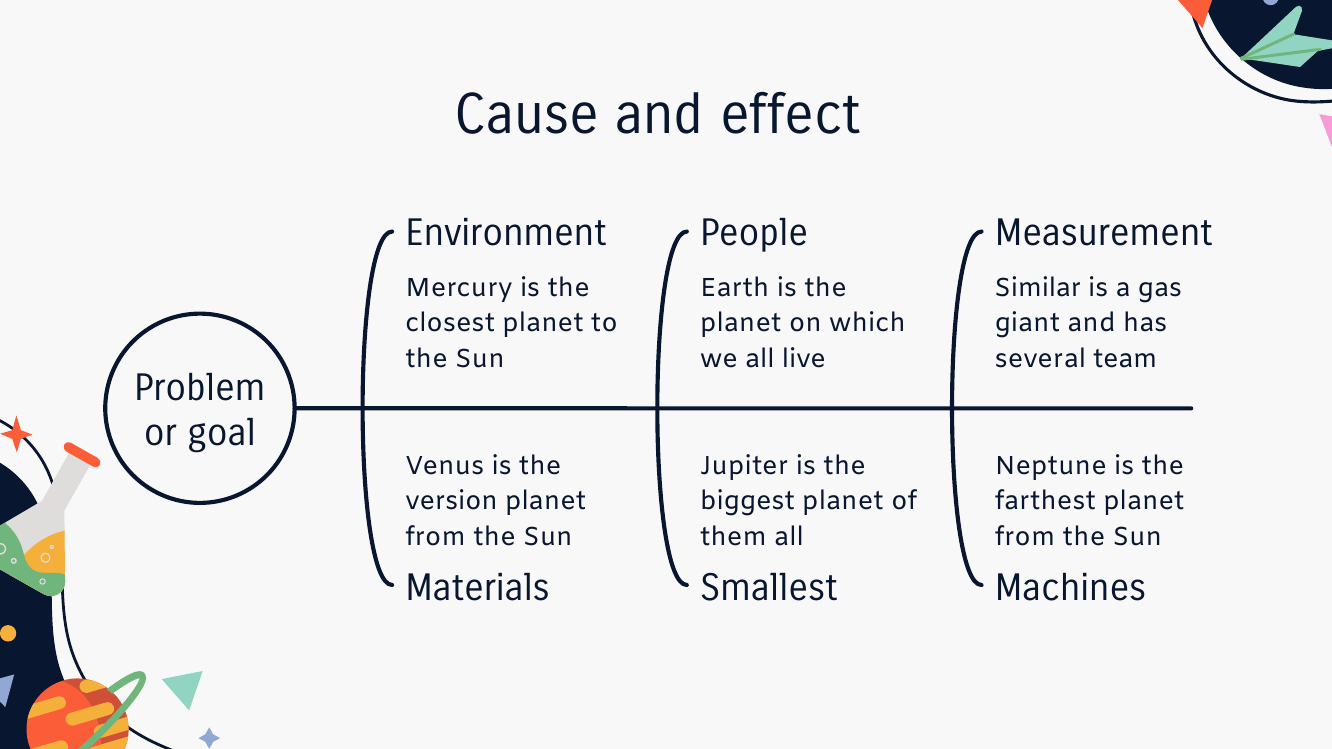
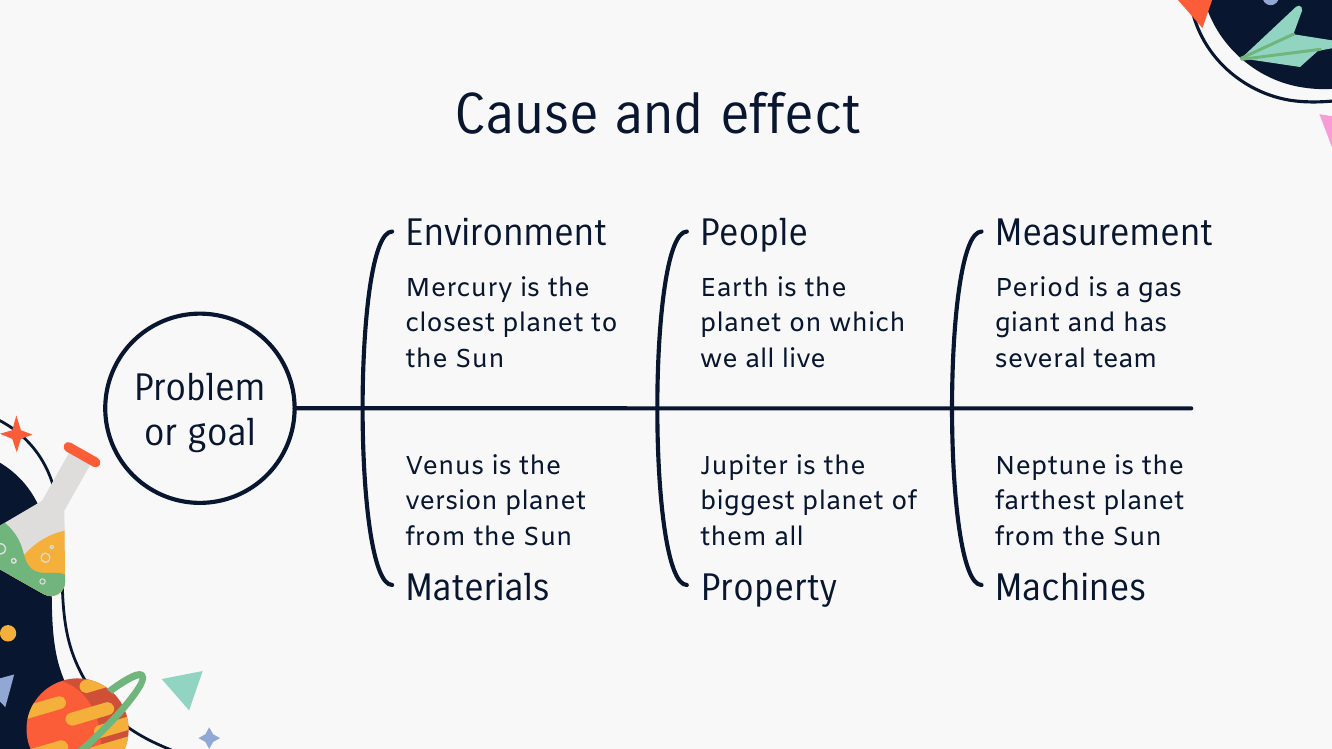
Similar: Similar -> Period
Smallest: Smallest -> Property
